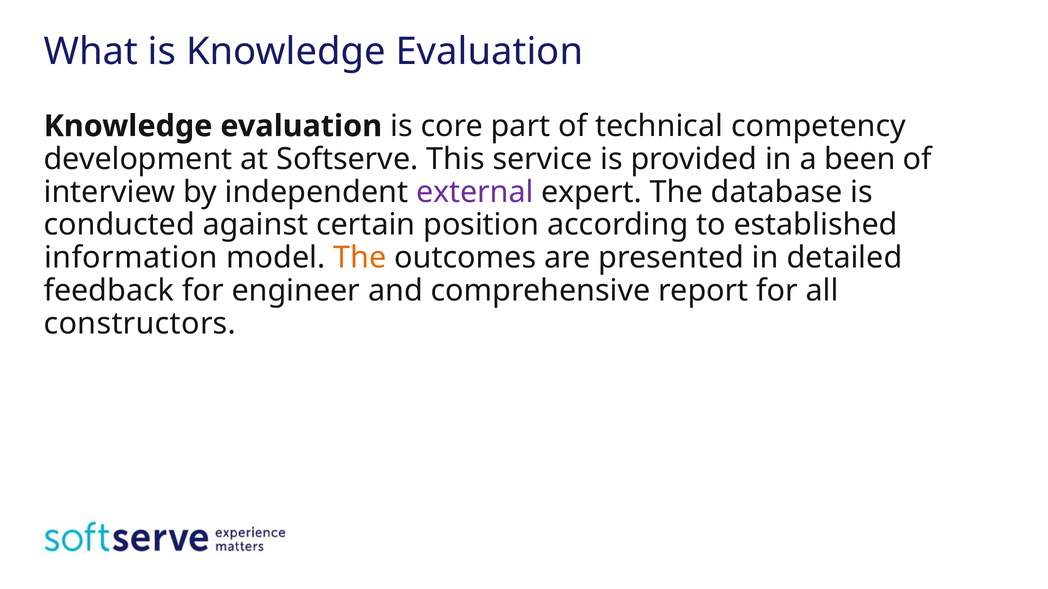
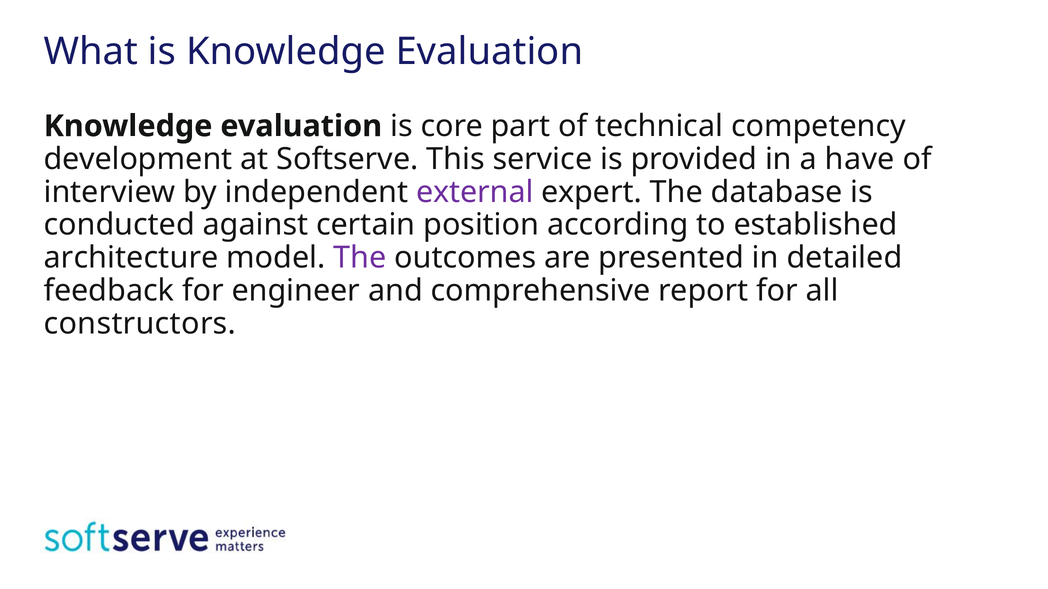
been: been -> have
information: information -> architecture
The at (360, 258) colour: orange -> purple
